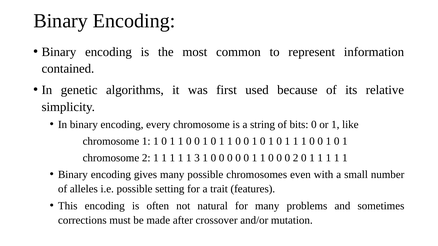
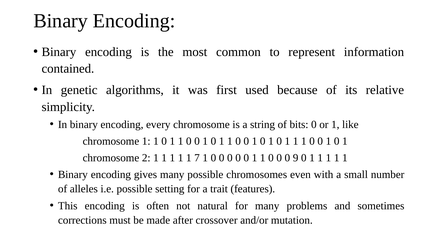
3: 3 -> 7
0 2: 2 -> 9
